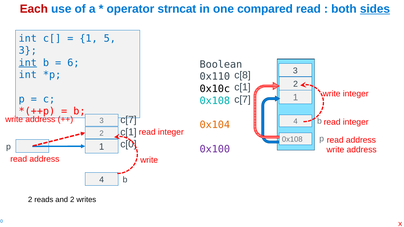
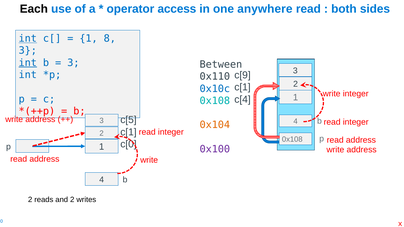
Each colour: red -> black
strncat: strncat -> access
compared: compared -> anywhere
sides underline: present -> none
int at (28, 39) underline: none -> present
5: 5 -> 8
6 at (73, 63): 6 -> 3
Boolean: Boolean -> Between
c[8: c[8 -> c[9
0x10c colour: black -> blue
c[7 at (243, 99): c[7 -> c[4
c[7 at (128, 120): c[7 -> c[5
